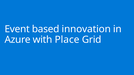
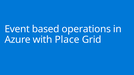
innovation: innovation -> operations
